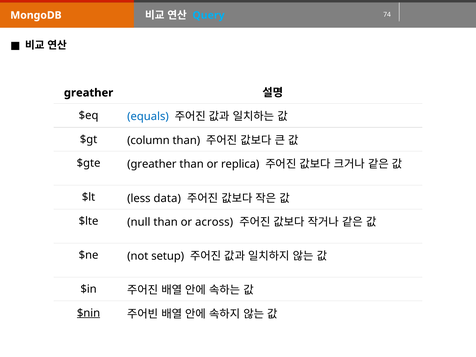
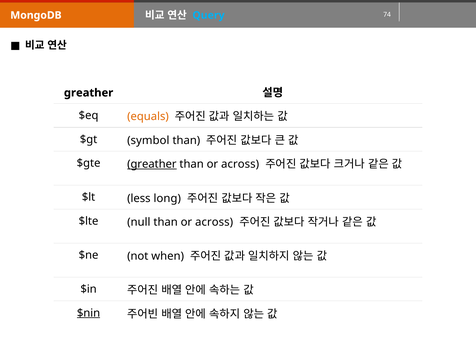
equals colour: blue -> orange
column: column -> symbol
greather at (152, 164) underline: none -> present
replica at (240, 164): replica -> across
data: data -> long
setup: setup -> when
